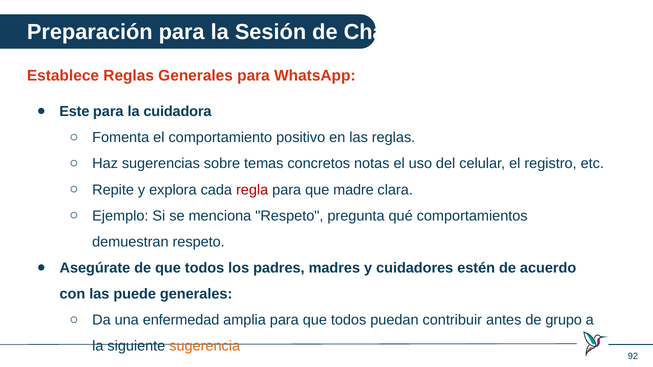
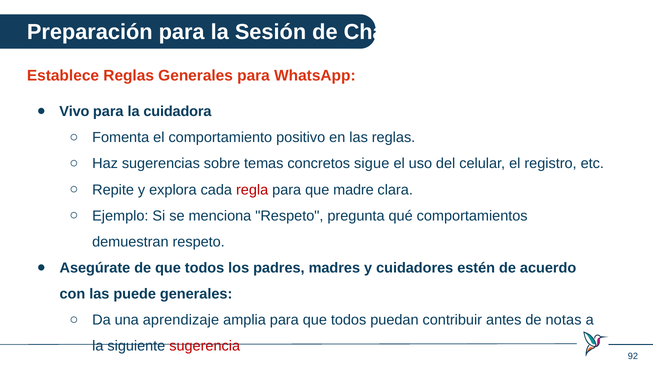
Este: Este -> Vivo
notas: notas -> sigue
enfermedad: enfermedad -> aprendizaje
grupo: grupo -> notas
sugerencia colour: orange -> red
